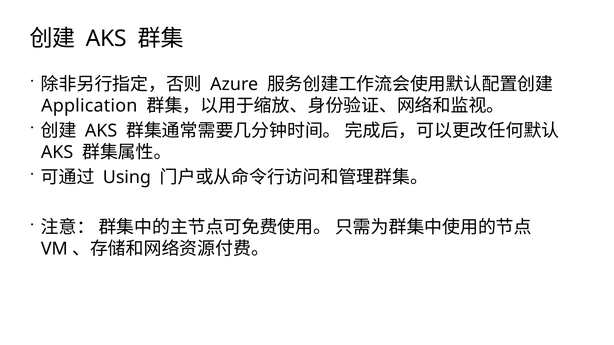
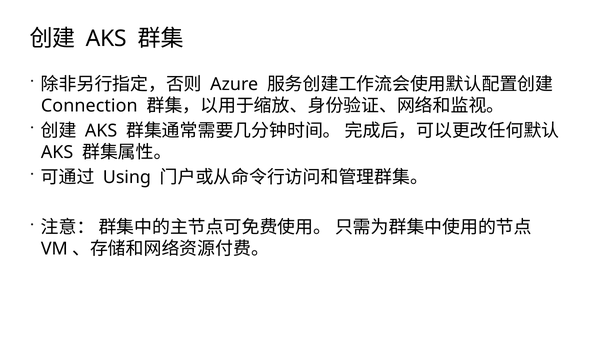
Application: Application -> Connection
